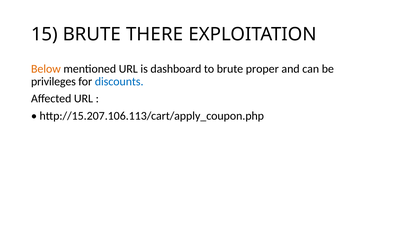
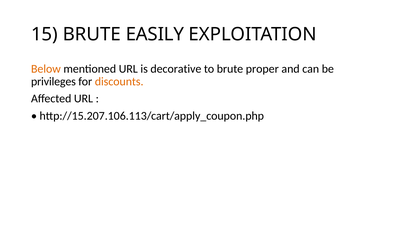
THERE: THERE -> EASILY
dashboard: dashboard -> decorative
discounts colour: blue -> orange
